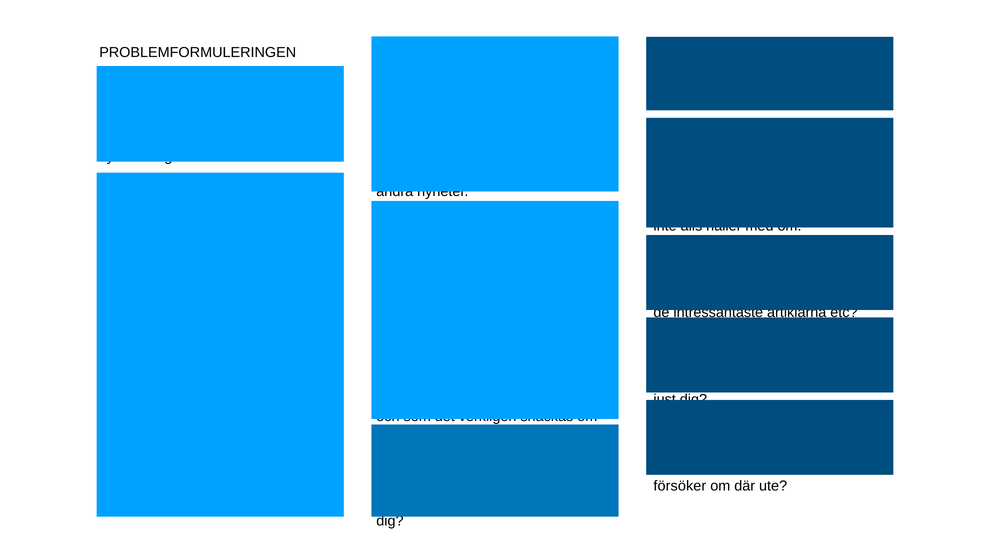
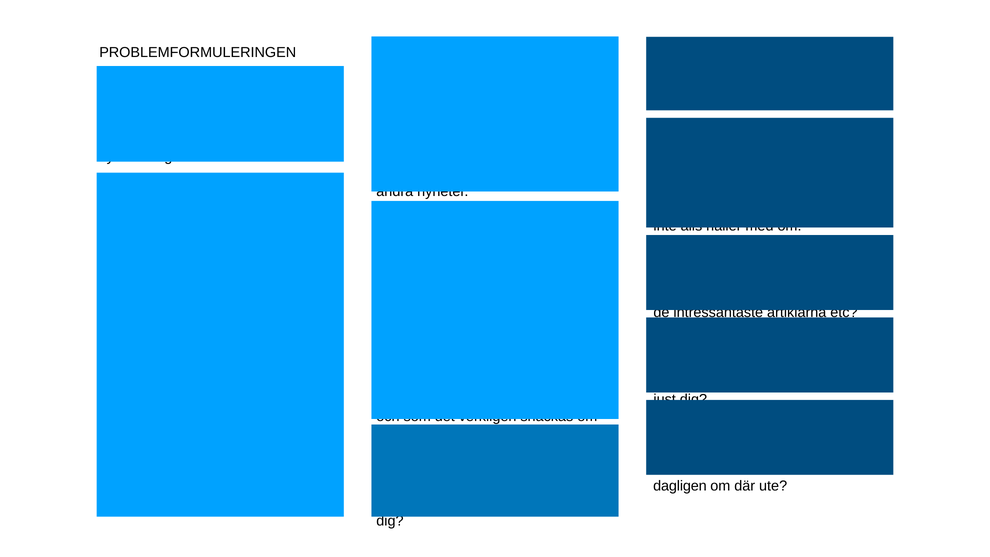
försöker at (680, 486): försöker -> dagligen
